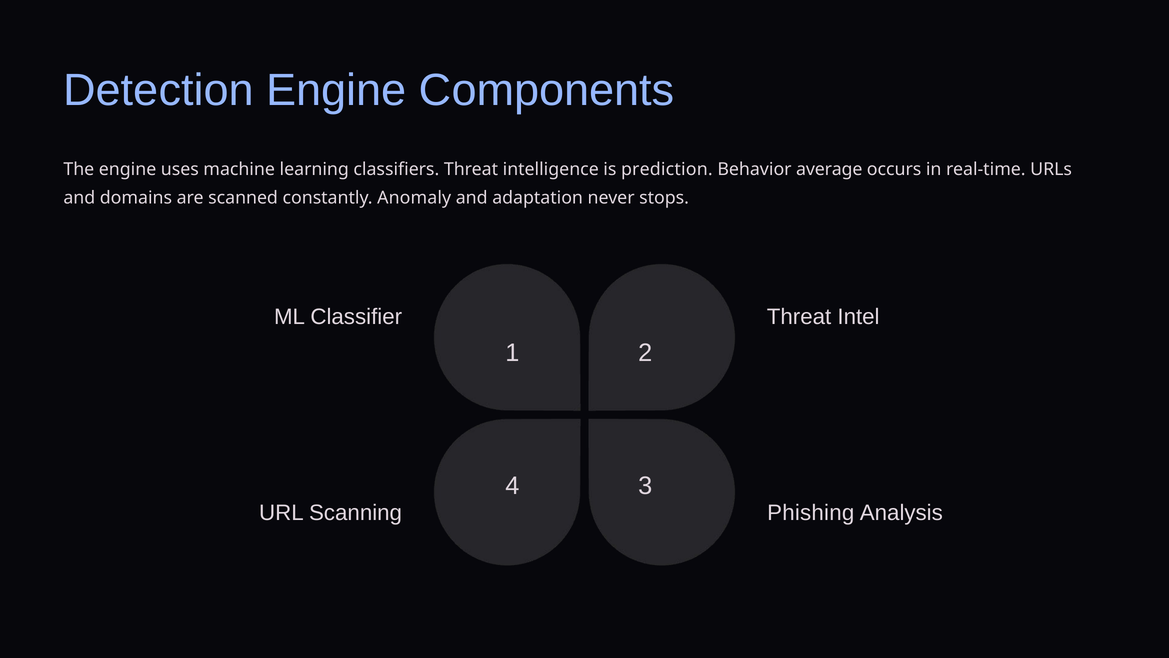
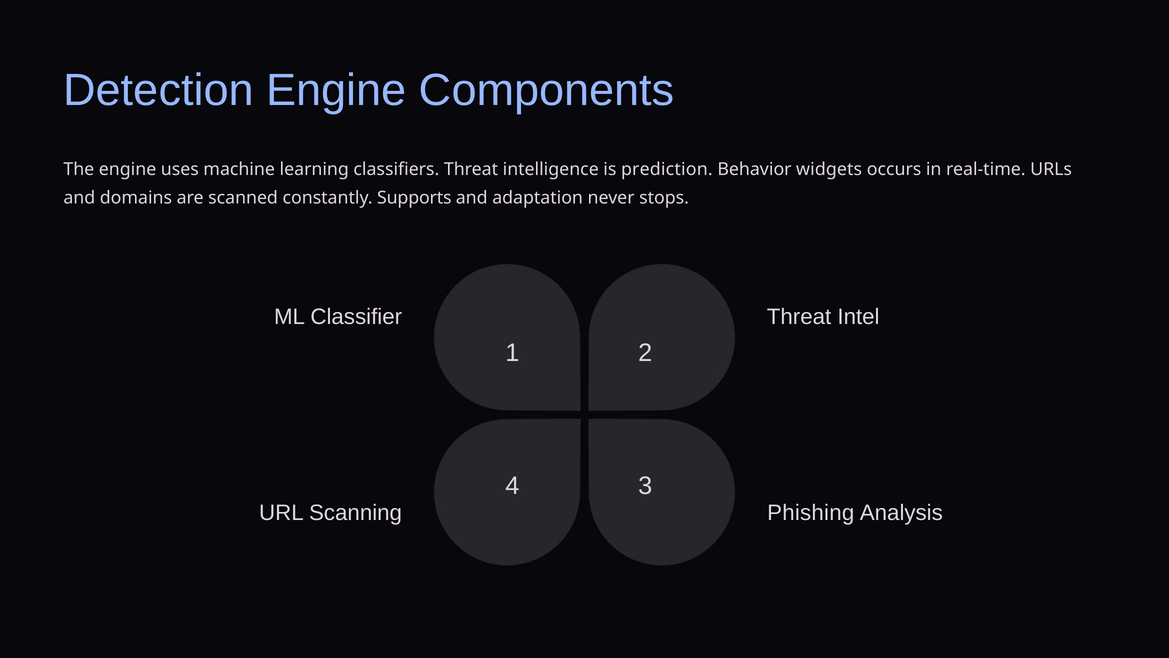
average: average -> widgets
Anomaly: Anomaly -> Supports
